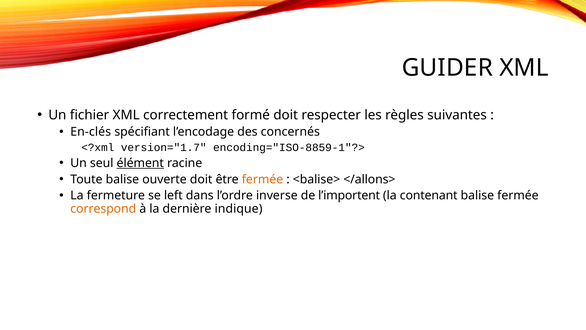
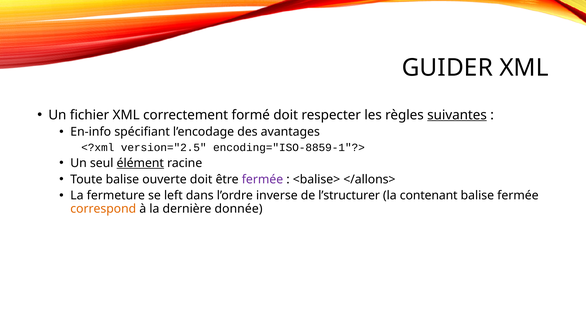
suivantes underline: none -> present
En-clés: En-clés -> En-info
concernés: concernés -> avantages
version="1.7: version="1.7 -> version="2.5
fermée at (262, 179) colour: orange -> purple
l’importent: l’importent -> l’structurer
indique: indique -> donnée
